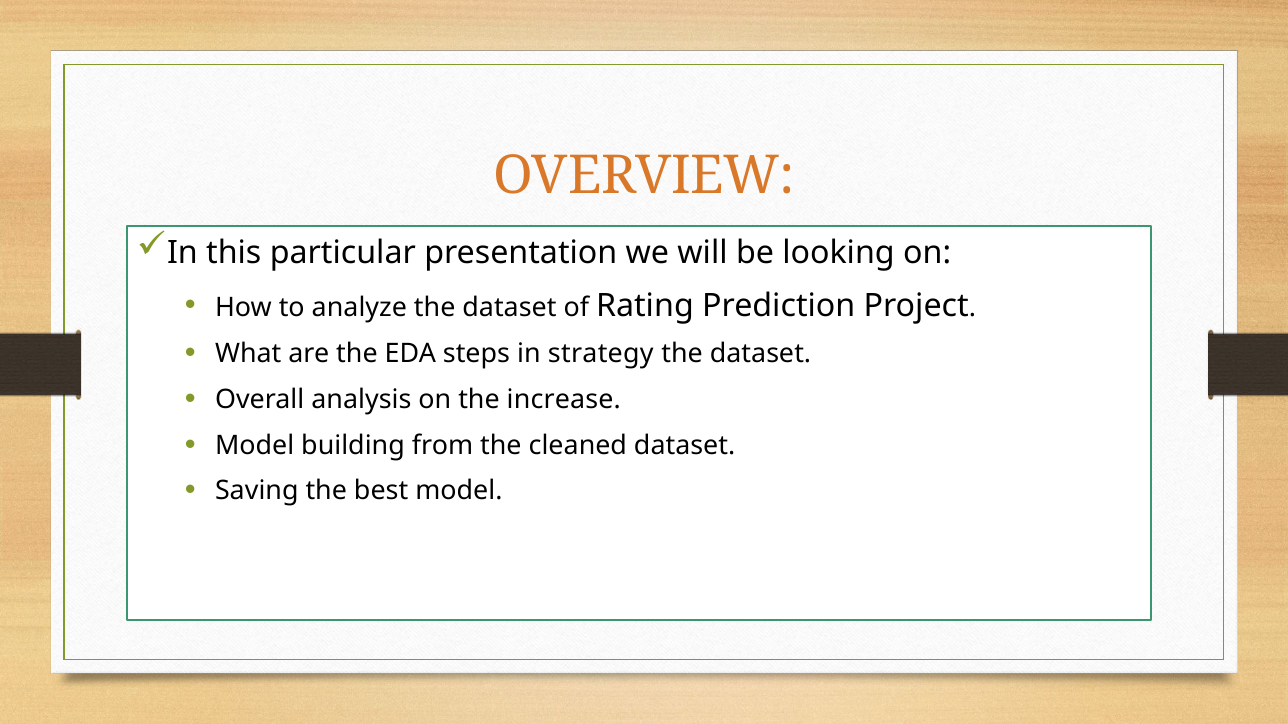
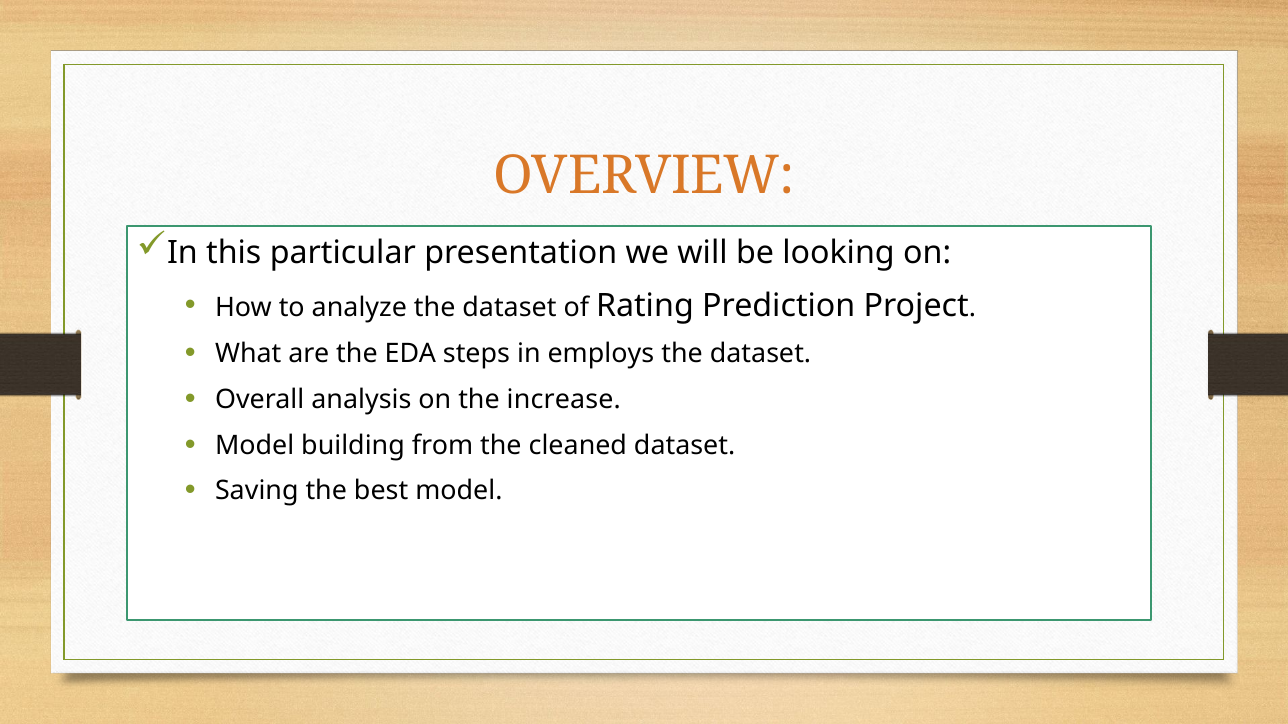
strategy: strategy -> employs
